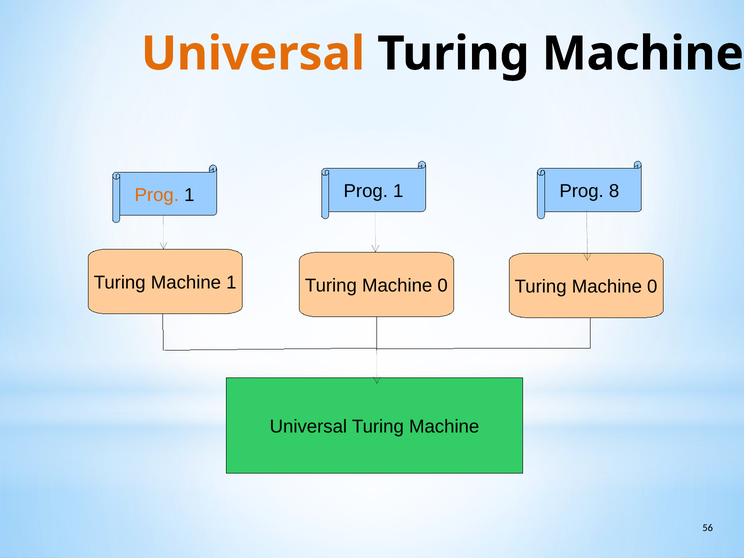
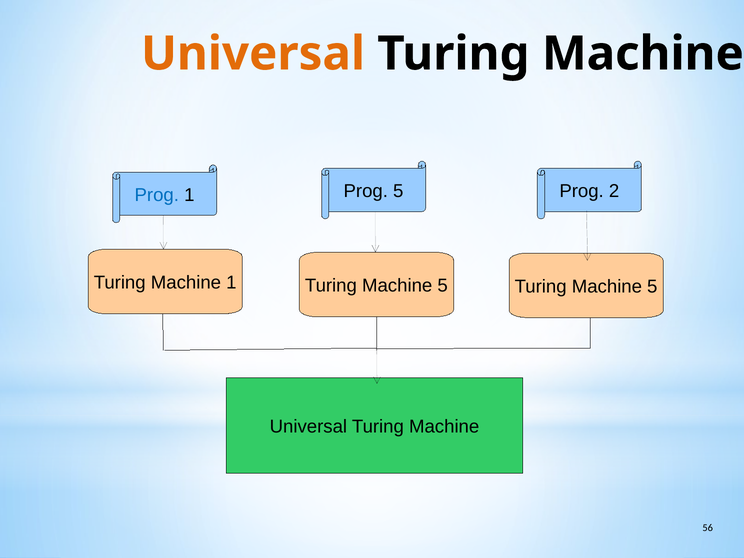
Prog at (157, 195) colour: orange -> blue
1 Prog 1: 1 -> 5
8: 8 -> 2
1 Turing Machine 0: 0 -> 5
0 at (652, 287): 0 -> 5
